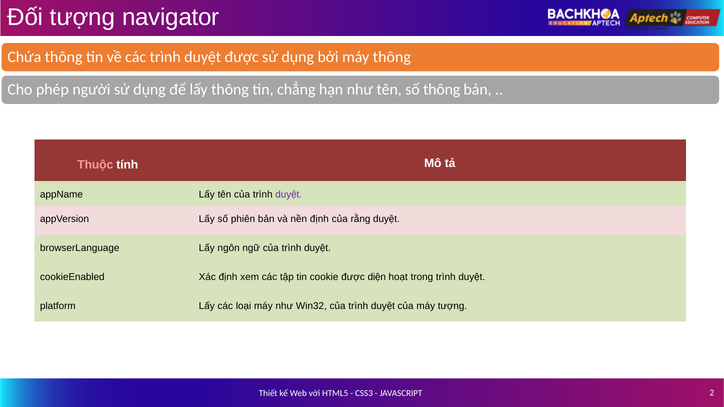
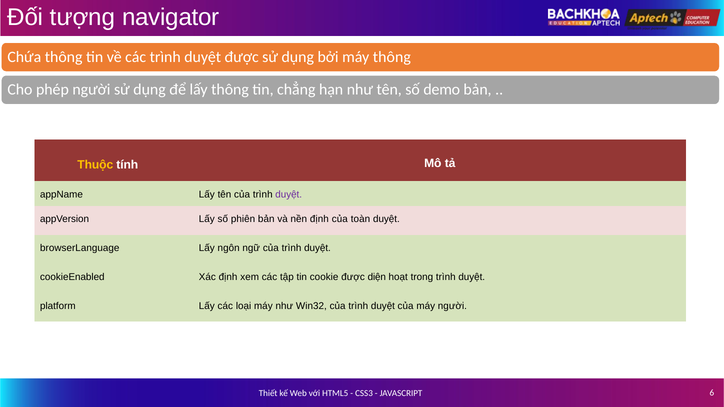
số thông: thông -> demo
Thuộc colour: pink -> yellow
rằng: rằng -> toàn
máy tượng: tượng -> người
2: 2 -> 6
